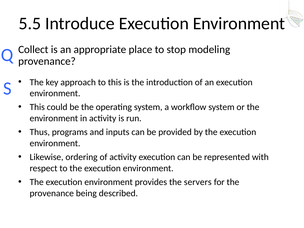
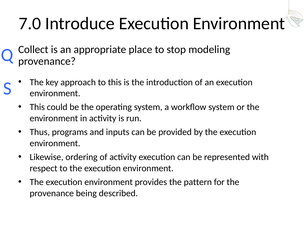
5.5: 5.5 -> 7.0
servers: servers -> pattern
